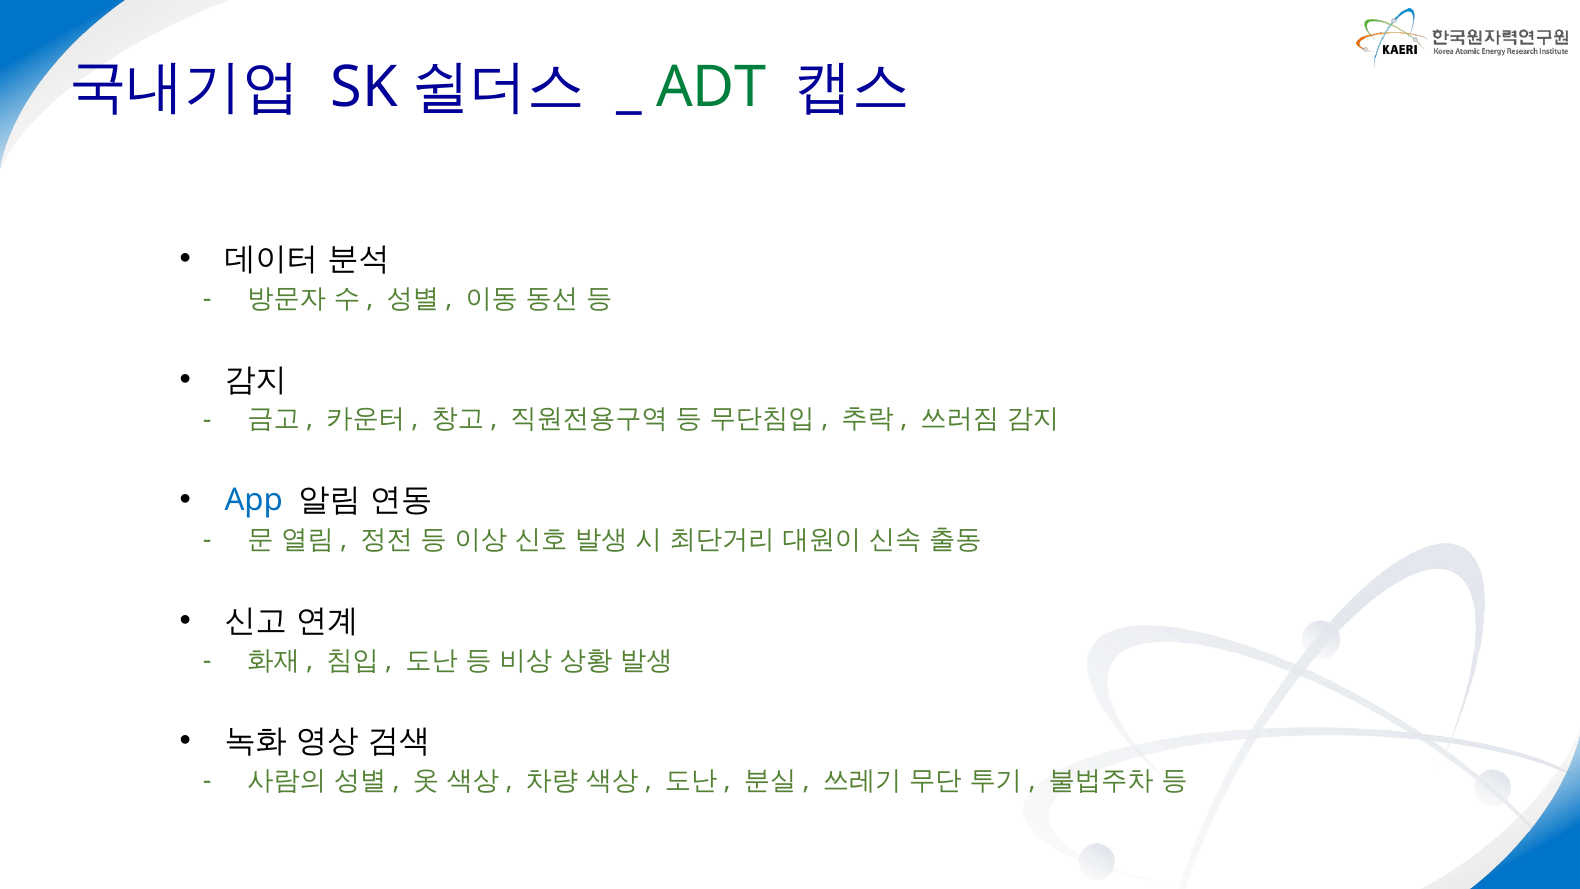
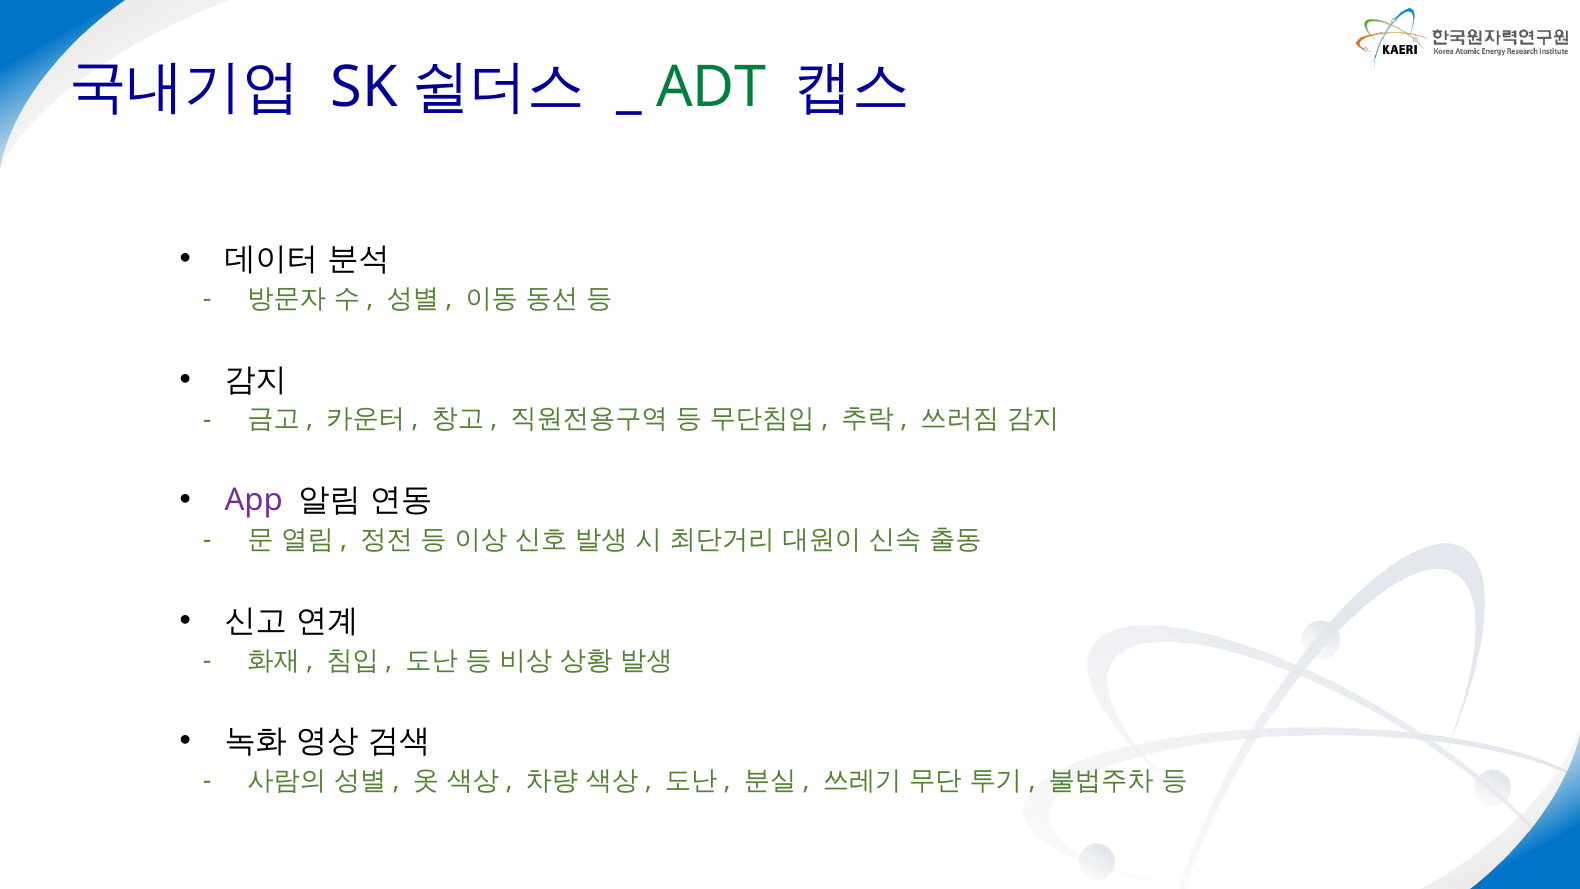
App colour: blue -> purple
